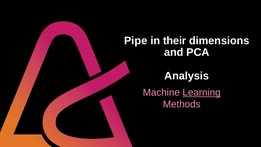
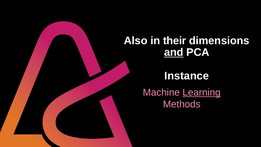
Pipe: Pipe -> Also
and underline: none -> present
Analysis: Analysis -> Instance
